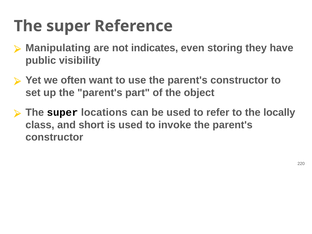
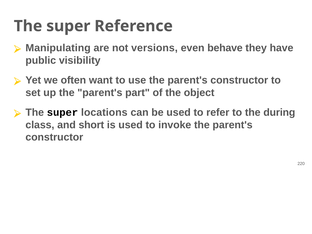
indicates: indicates -> versions
storing: storing -> behave
locally: locally -> during
